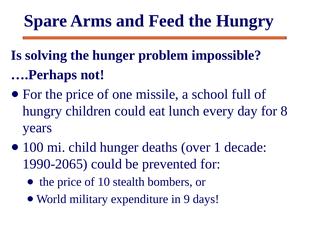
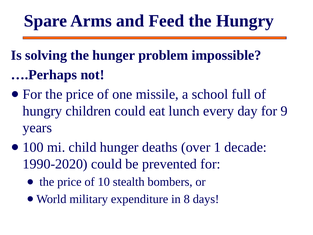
8: 8 -> 9
1990-2065: 1990-2065 -> 1990-2020
9: 9 -> 8
